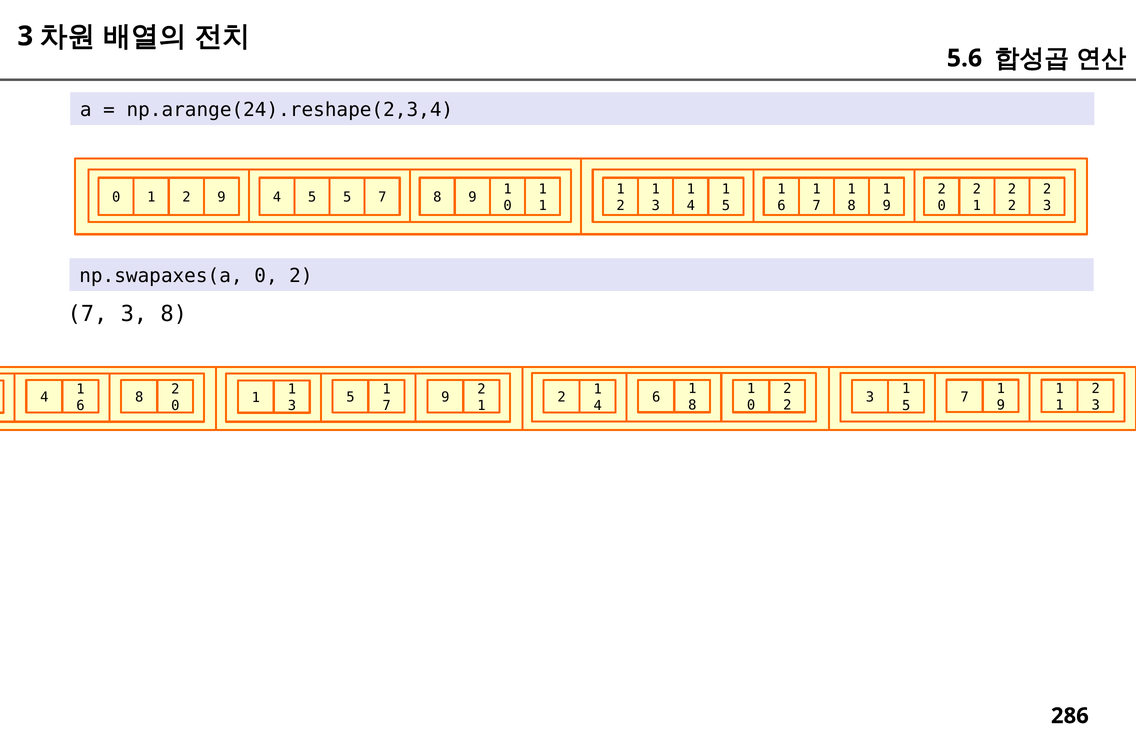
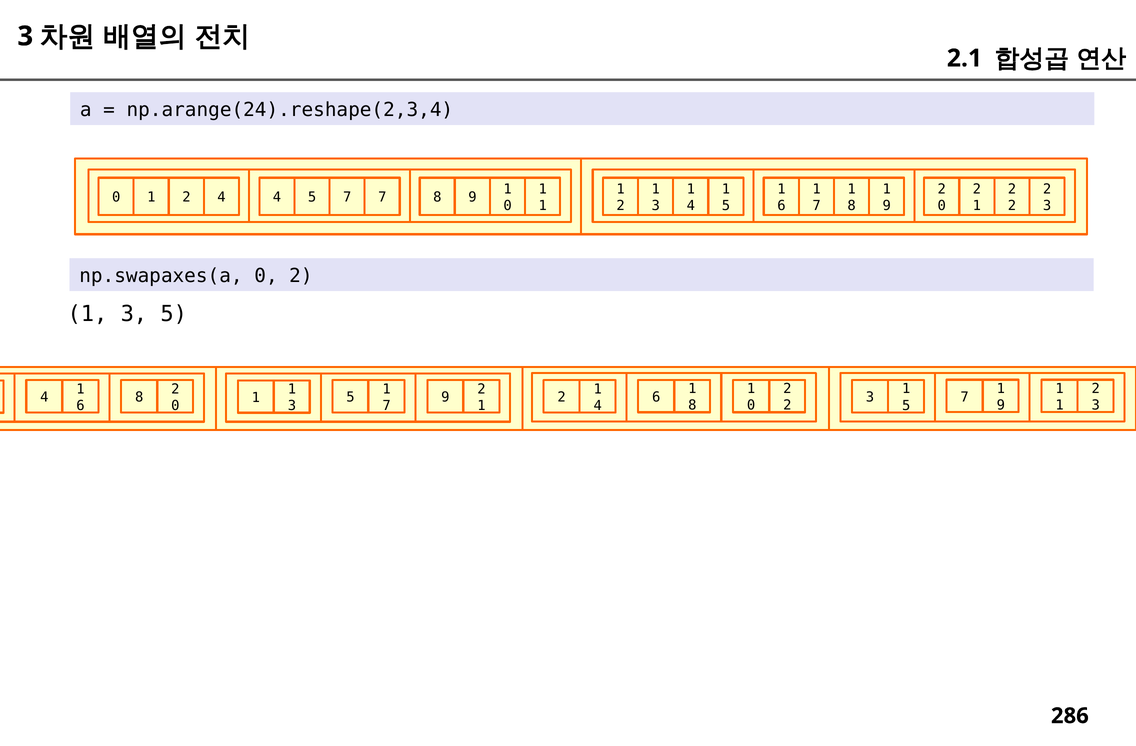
5.6: 5.6 -> 2.1
0 1 2 9: 9 -> 4
4 5 5: 5 -> 7
7 at (87, 314): 7 -> 1
8 at (174, 314): 8 -> 5
